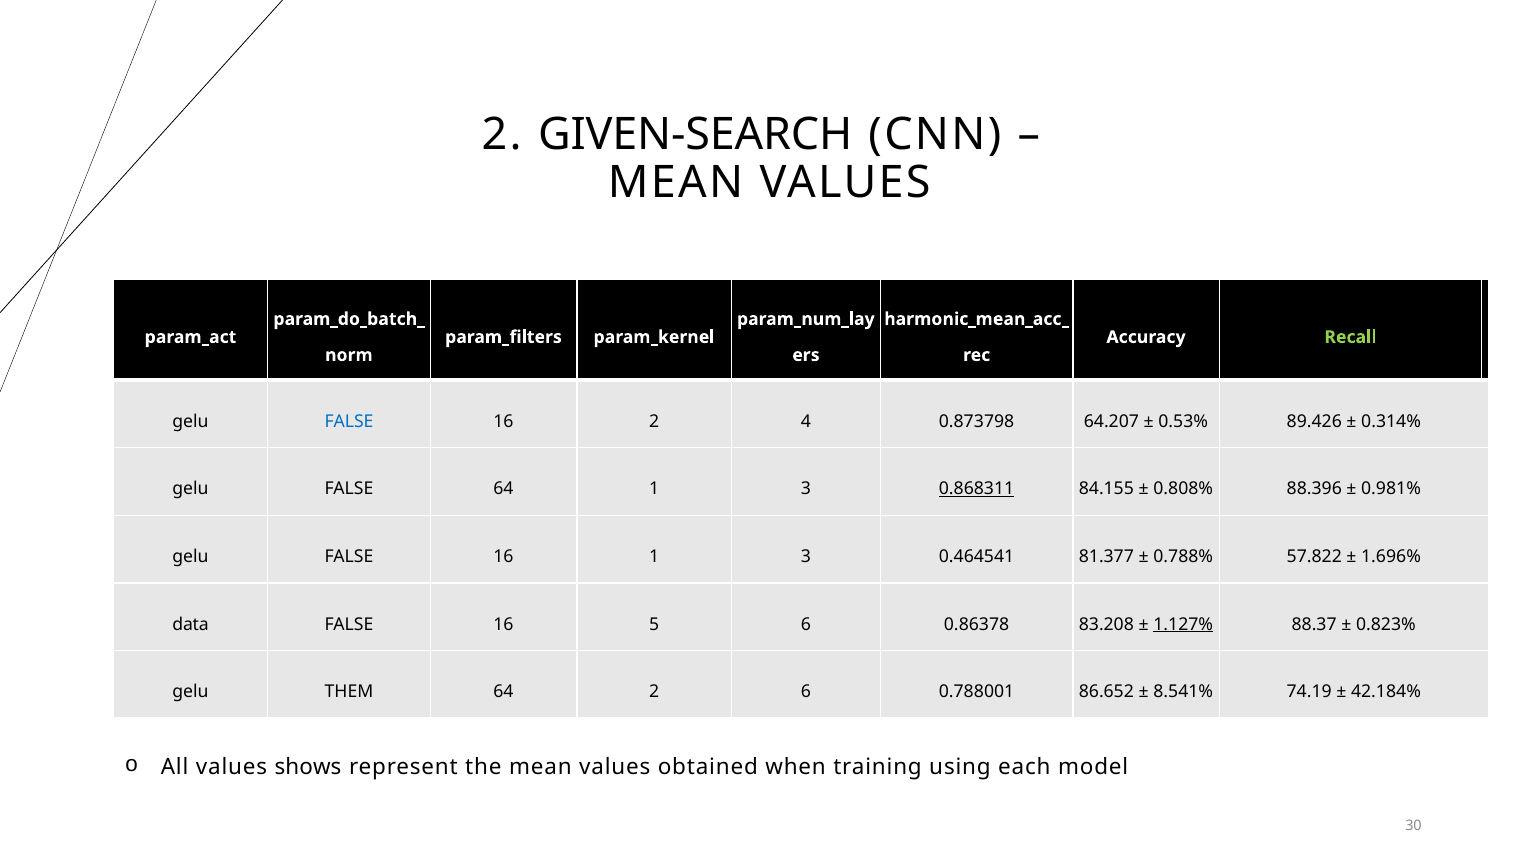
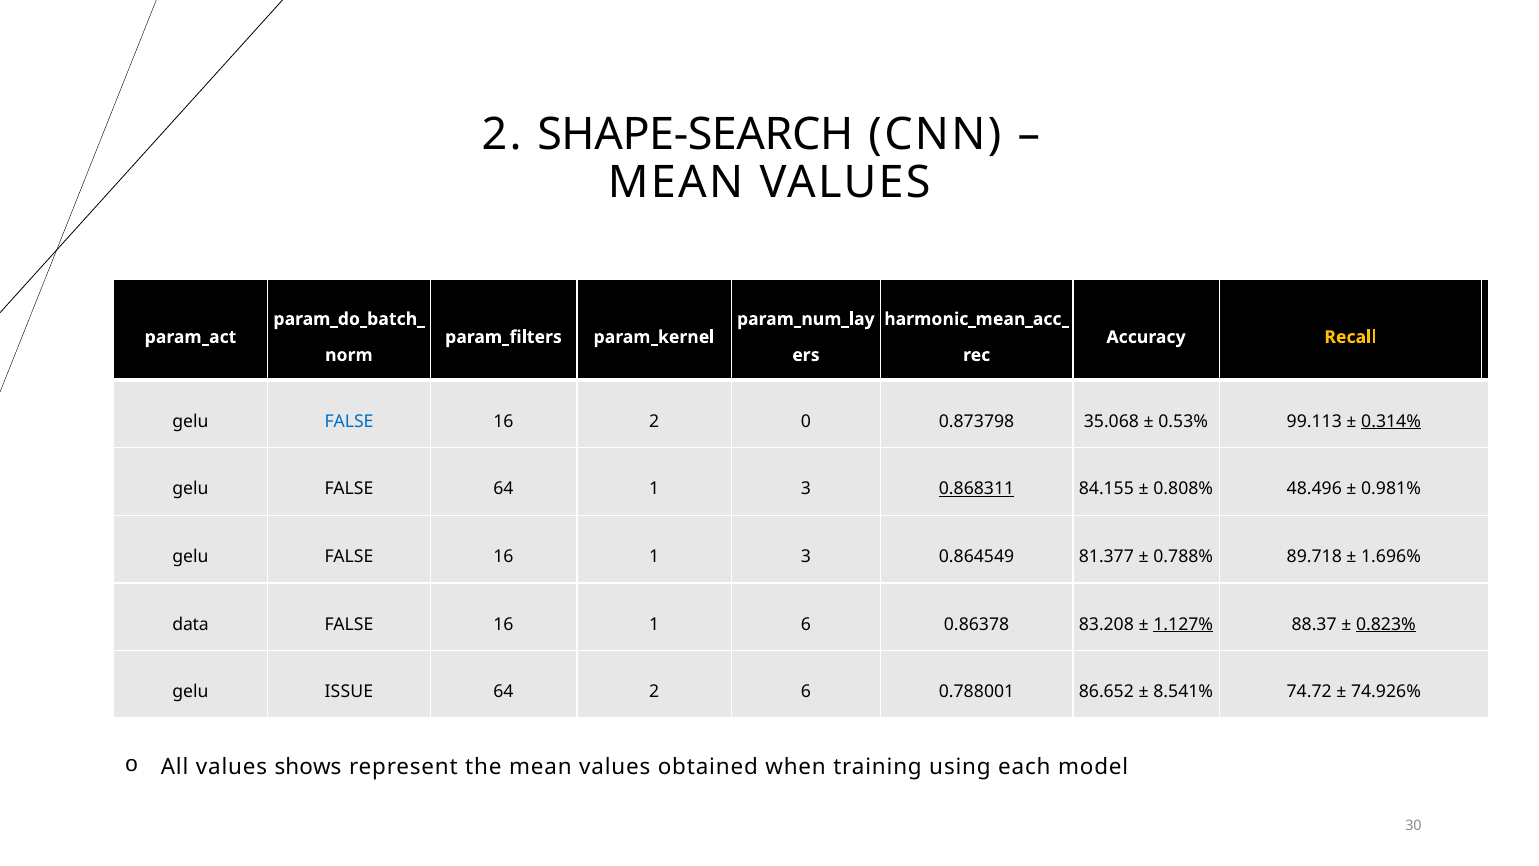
GIVEN-SEARCH: GIVEN-SEARCH -> SHAPE-SEARCH
Recall colour: light green -> yellow
4: 4 -> 0
64.207: 64.207 -> 35.068
89.426: 89.426 -> 99.113
0.314% underline: none -> present
88.396: 88.396 -> 48.496
0.464541: 0.464541 -> 0.864549
57.822: 57.822 -> 89.718
5 at (654, 624): 5 -> 1
0.823% underline: none -> present
THEM: THEM -> ISSUE
74.19: 74.19 -> 74.72
42.184%: 42.184% -> 74.926%
